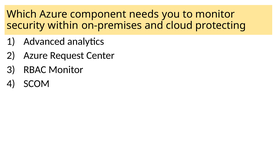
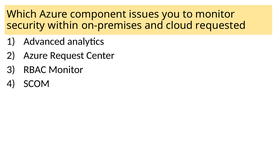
needs: needs -> issues
protecting: protecting -> requested
